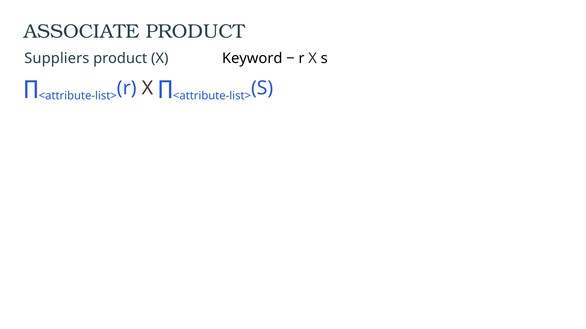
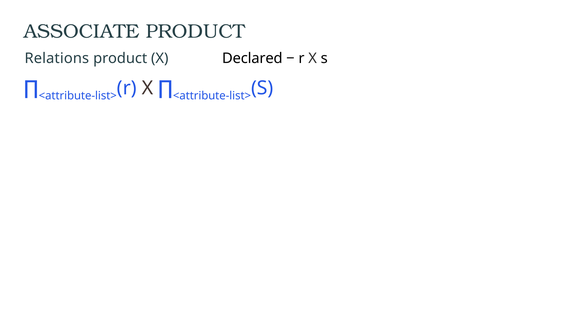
Suppliers: Suppliers -> Relations
Keyword: Keyword -> Declared
